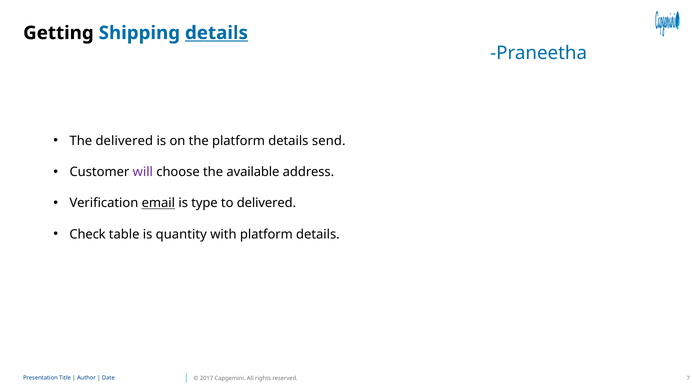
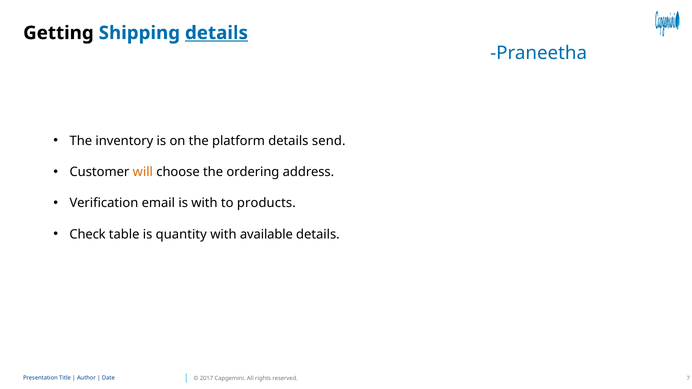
The delivered: delivered -> inventory
will colour: purple -> orange
available: available -> ordering
email underline: present -> none
is type: type -> with
to delivered: delivered -> products
with platform: platform -> available
